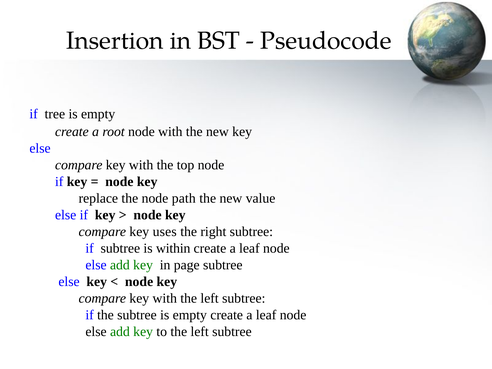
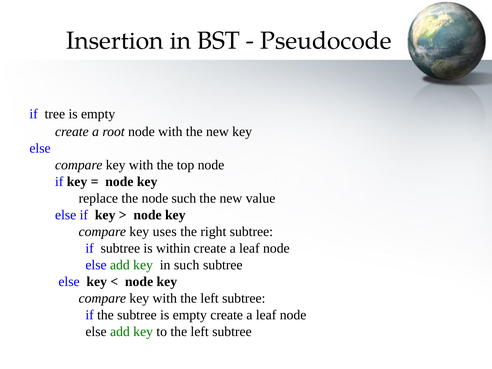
node path: path -> such
in page: page -> such
